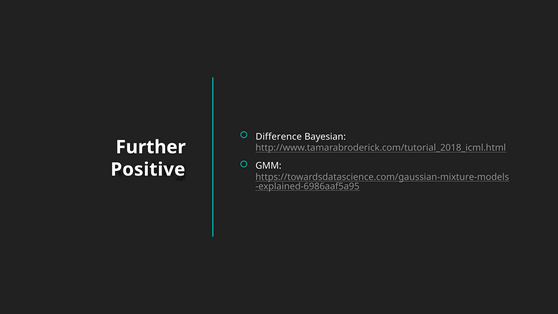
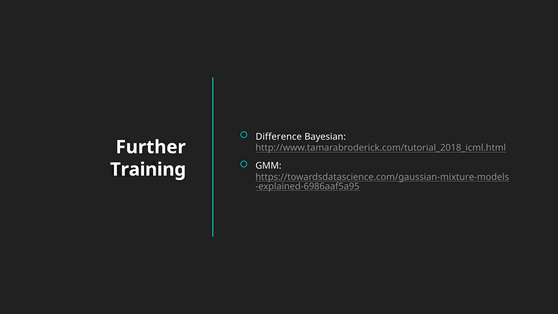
Positive: Positive -> Training
